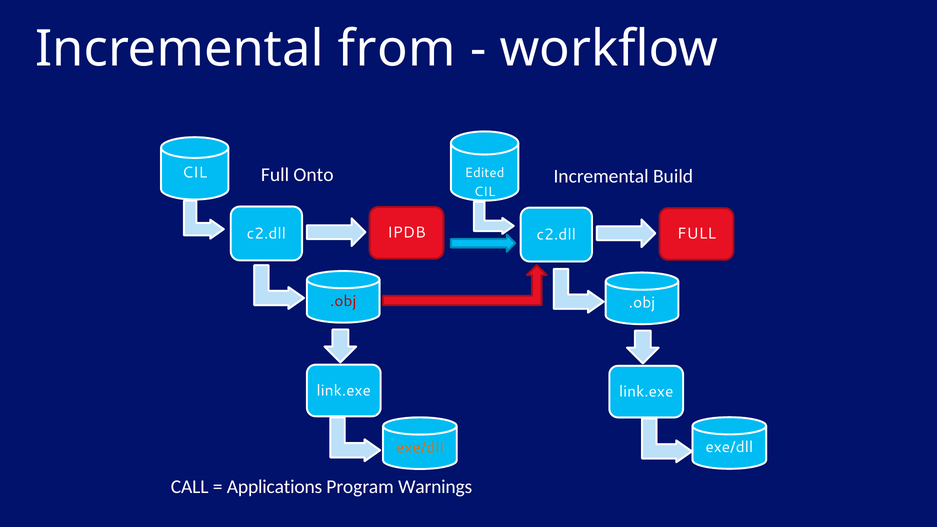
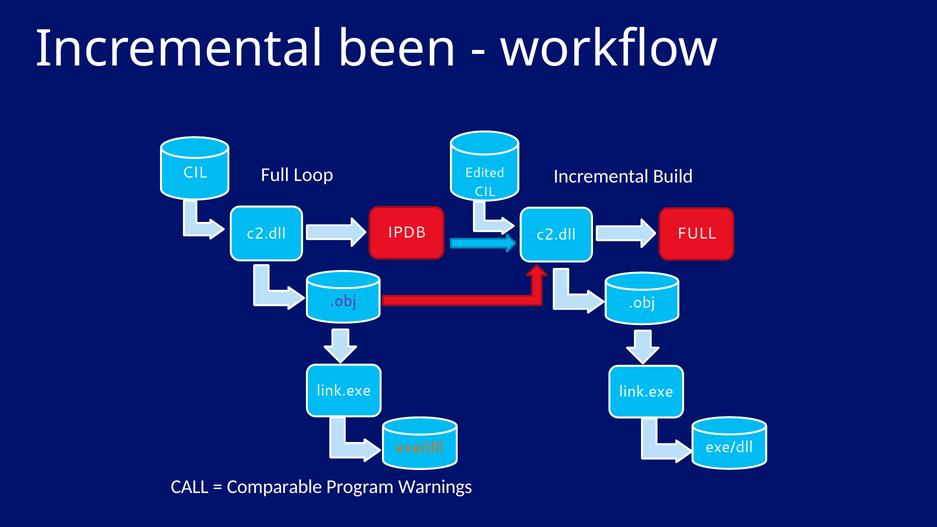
from: from -> been
Onto: Onto -> Loop
.obj at (343, 301) colour: red -> purple
Applications: Applications -> Comparable
